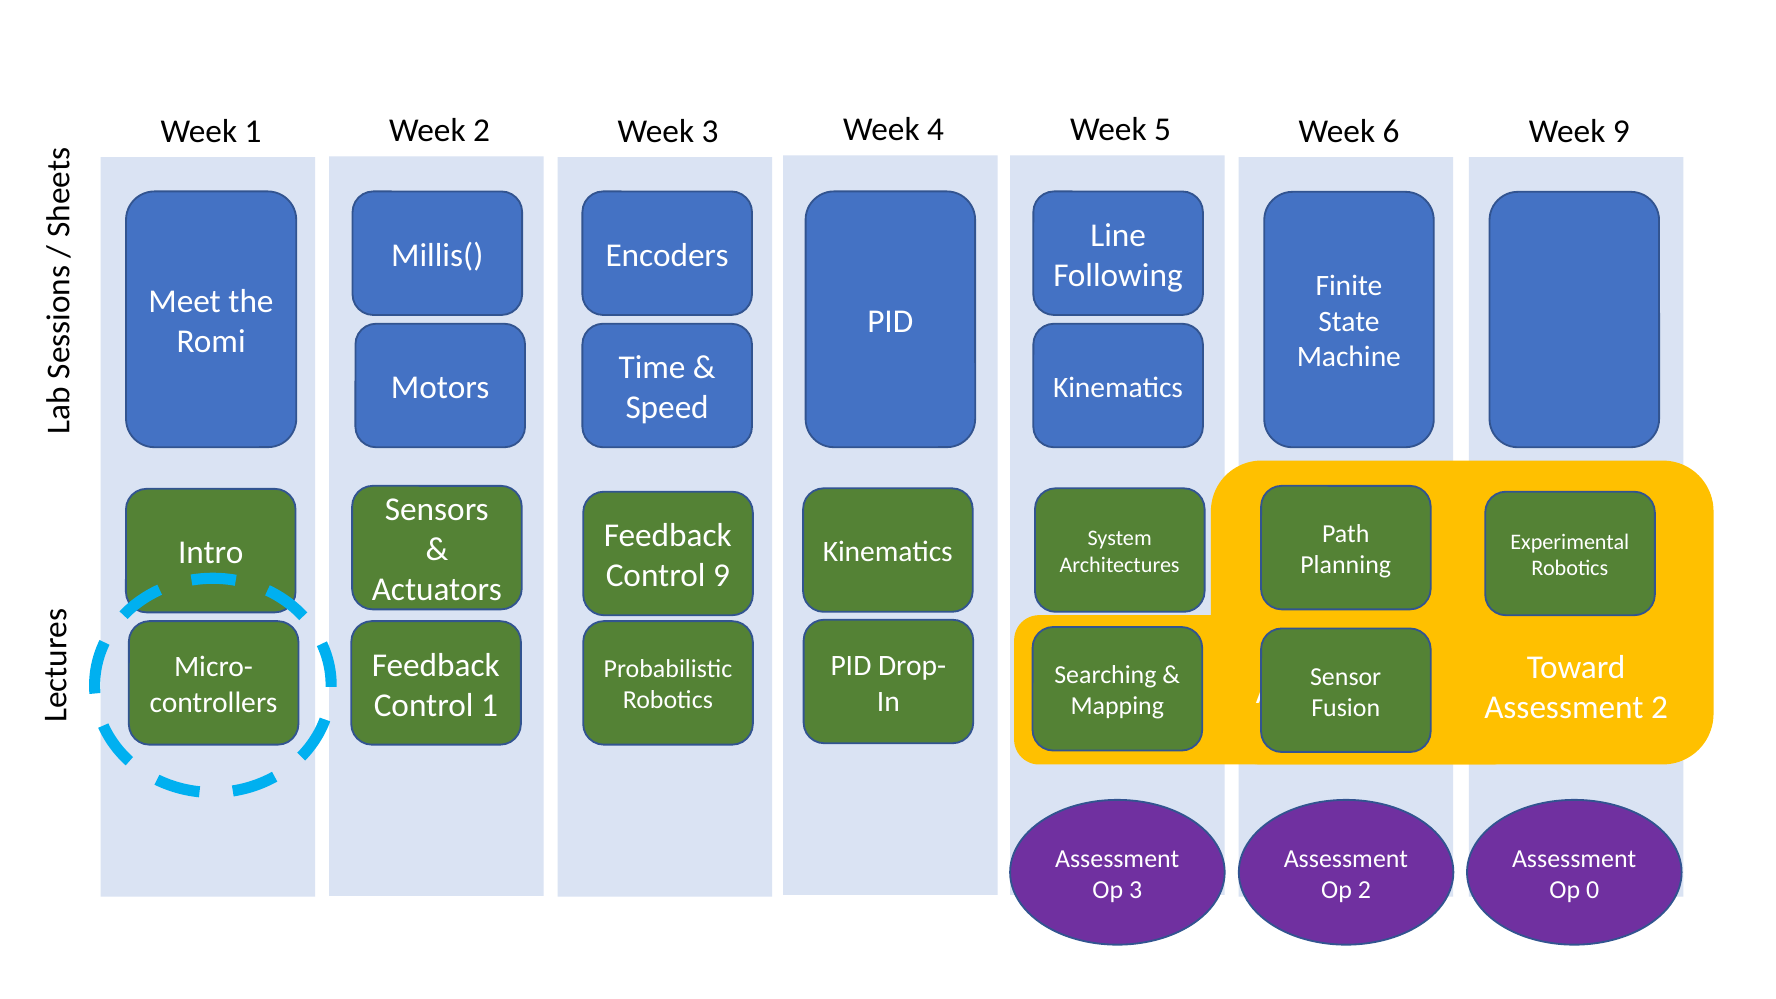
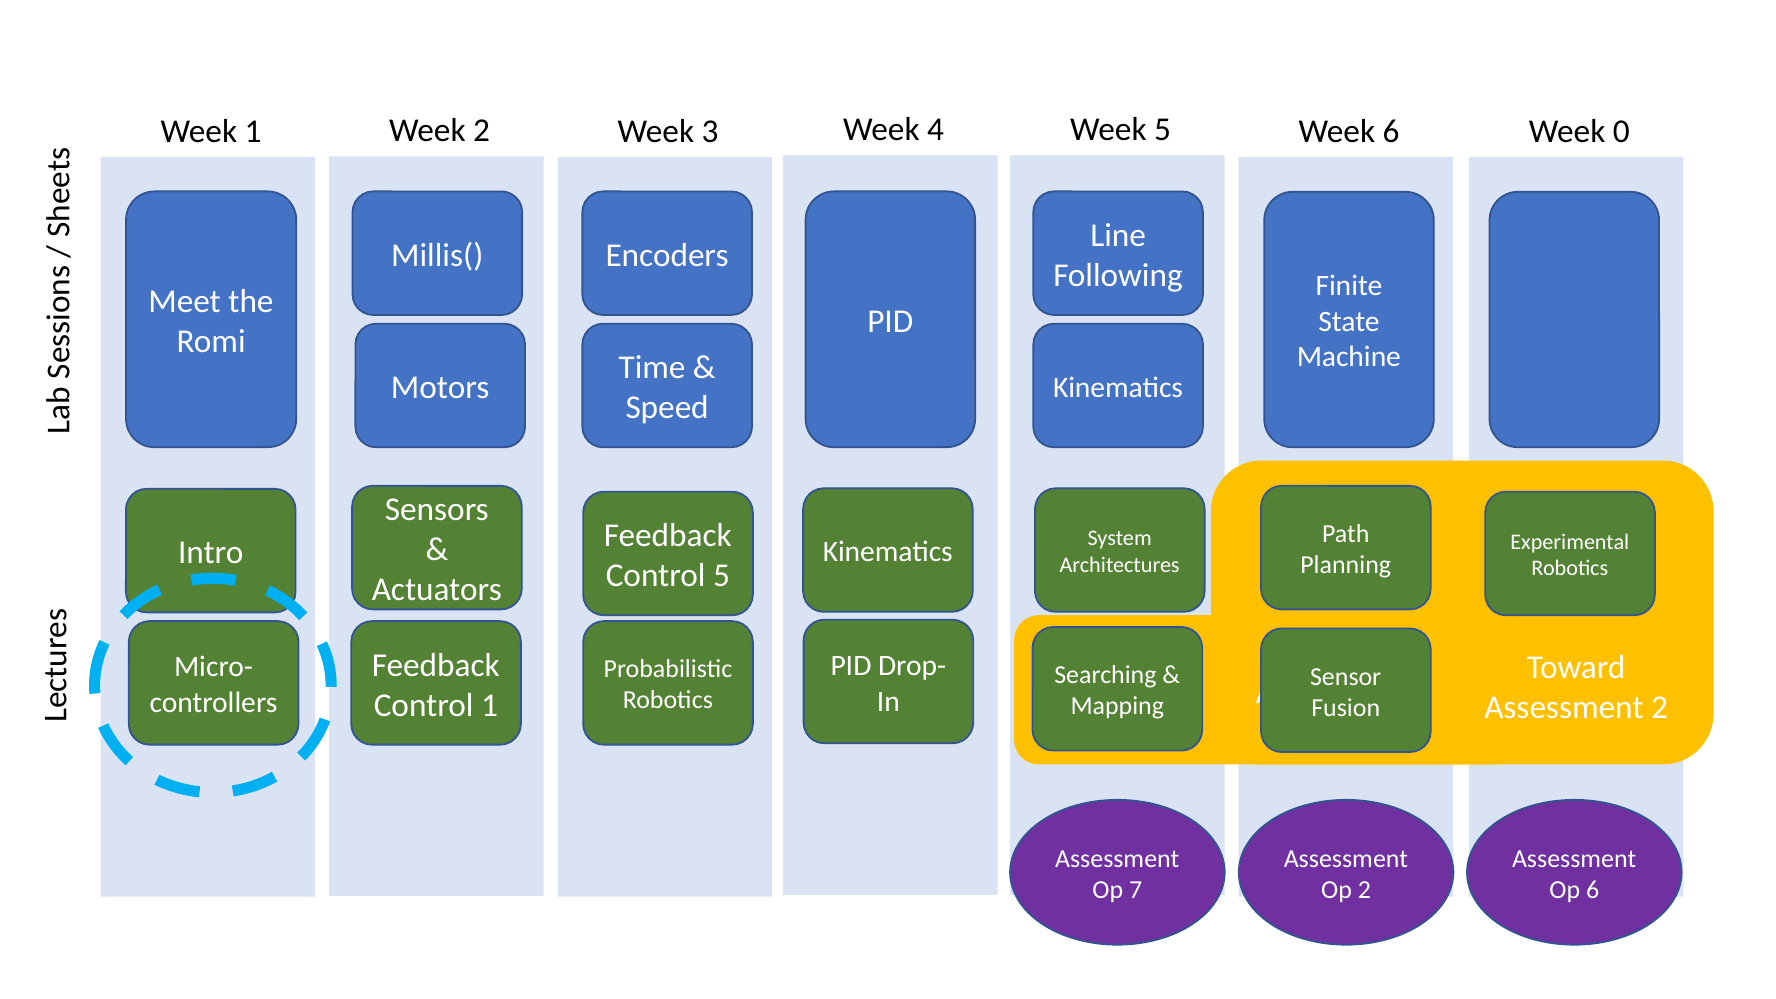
Week 9: 9 -> 0
Control 9: 9 -> 5
Op 3: 3 -> 7
Op 0: 0 -> 6
